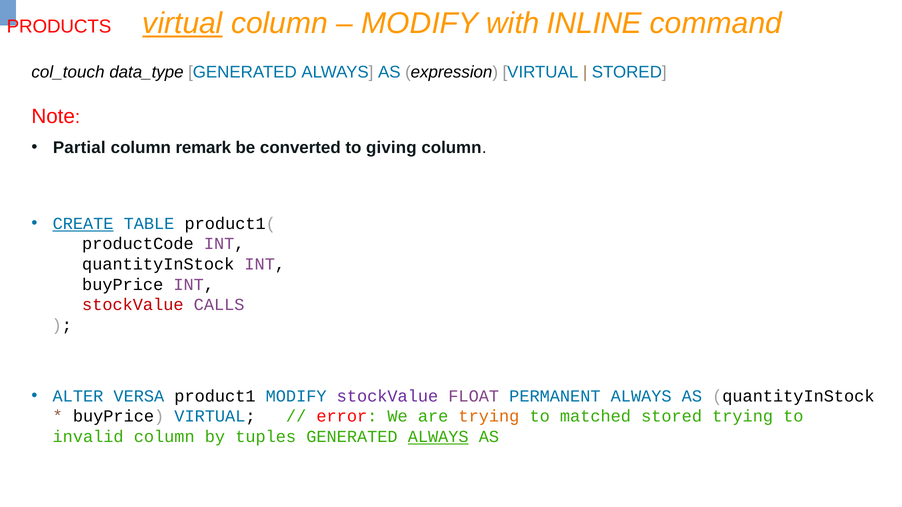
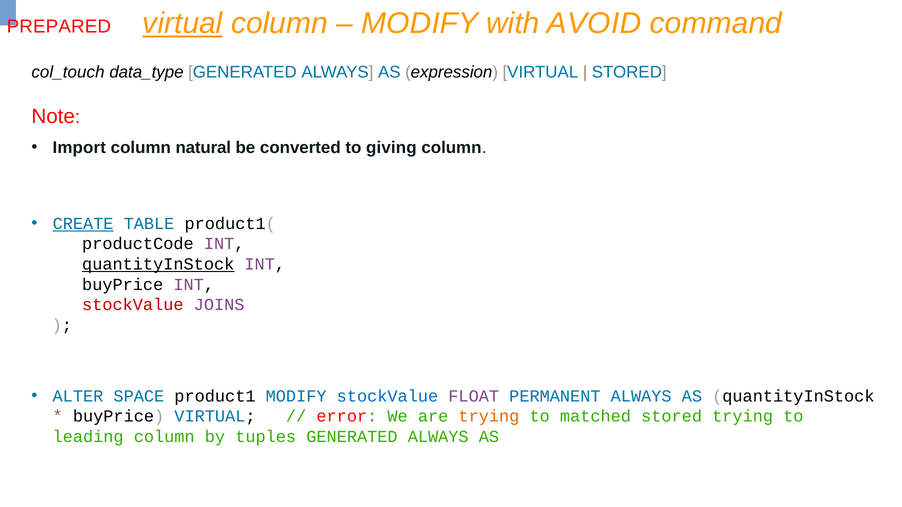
INLINE: INLINE -> AVOID
PRODUCTS: PRODUCTS -> PREPARED
Partial: Partial -> Import
remark: remark -> natural
quantityInStock at (158, 264) underline: none -> present
CALLS: CALLS -> JOINS
VERSA: VERSA -> SPACE
stockValue at (387, 396) colour: purple -> blue
invalid: invalid -> leading
ALWAYS at (438, 437) underline: present -> none
